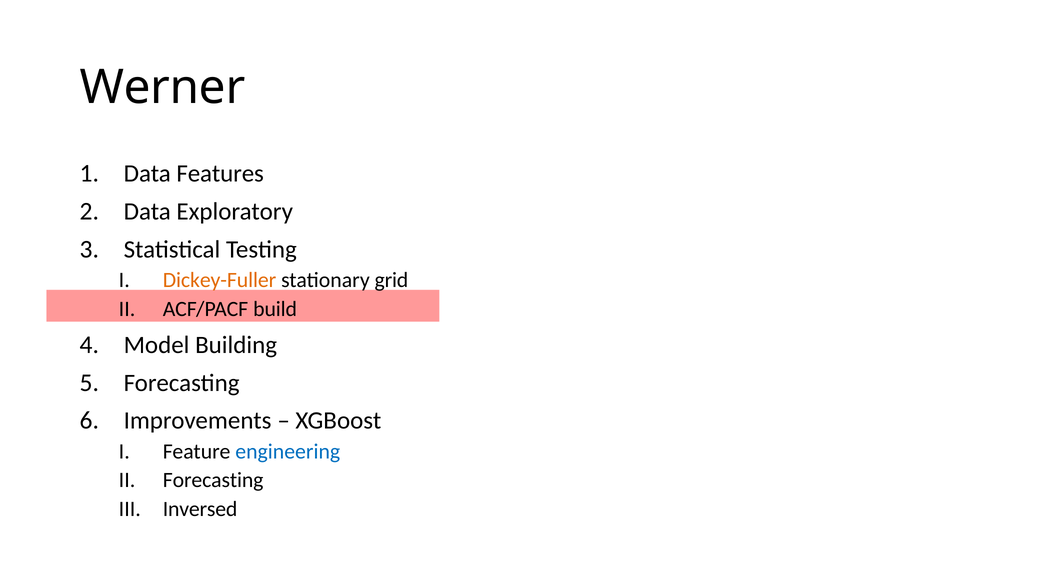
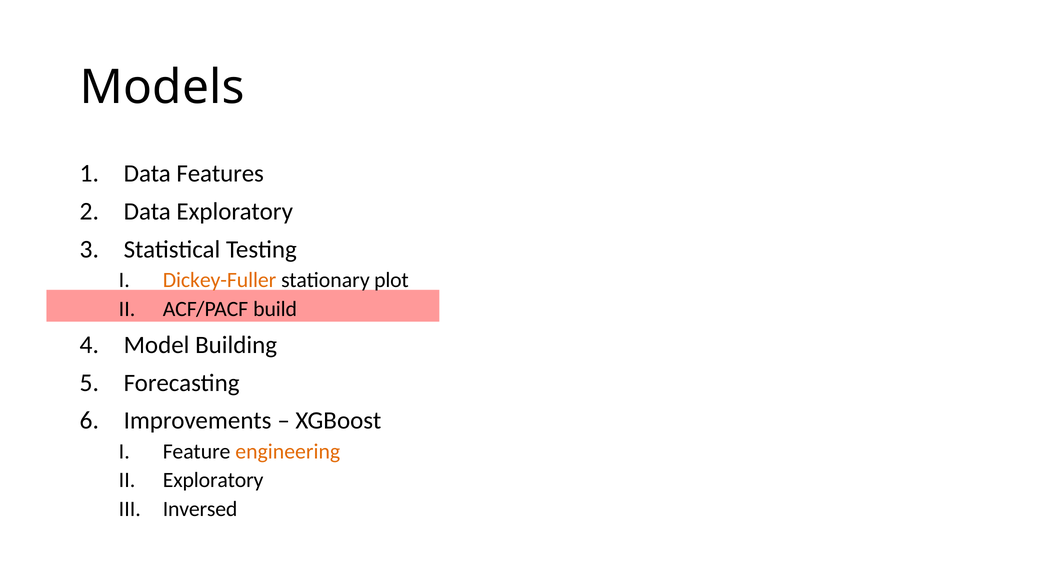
Werner: Werner -> Models
grid: grid -> plot
engineering colour: blue -> orange
Forecasting at (213, 480): Forecasting -> Exploratory
